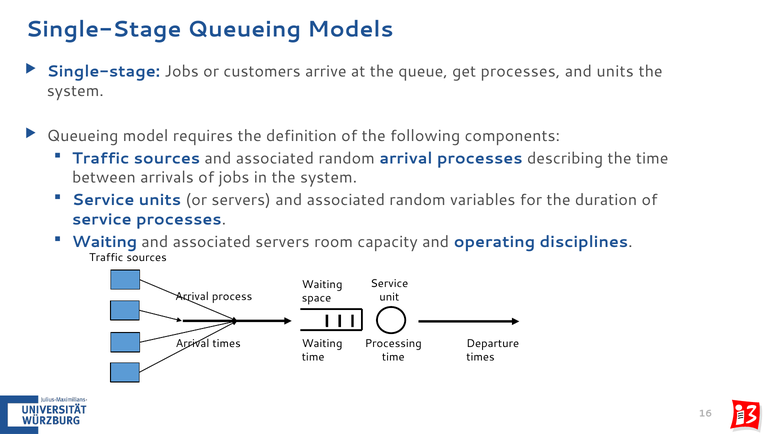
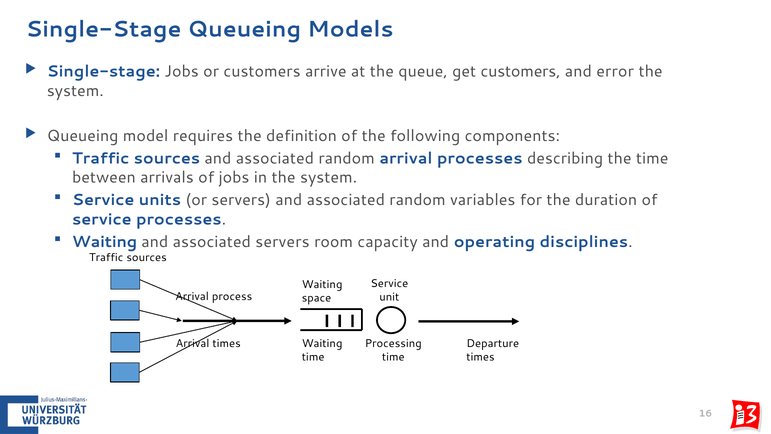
get processes: processes -> customers
and units: units -> error
